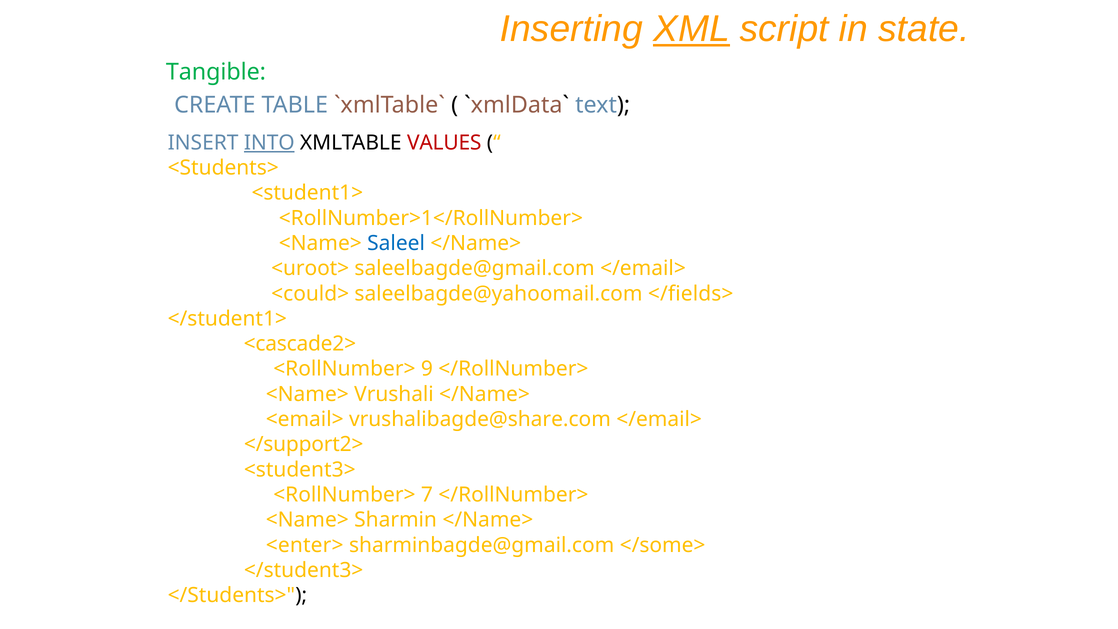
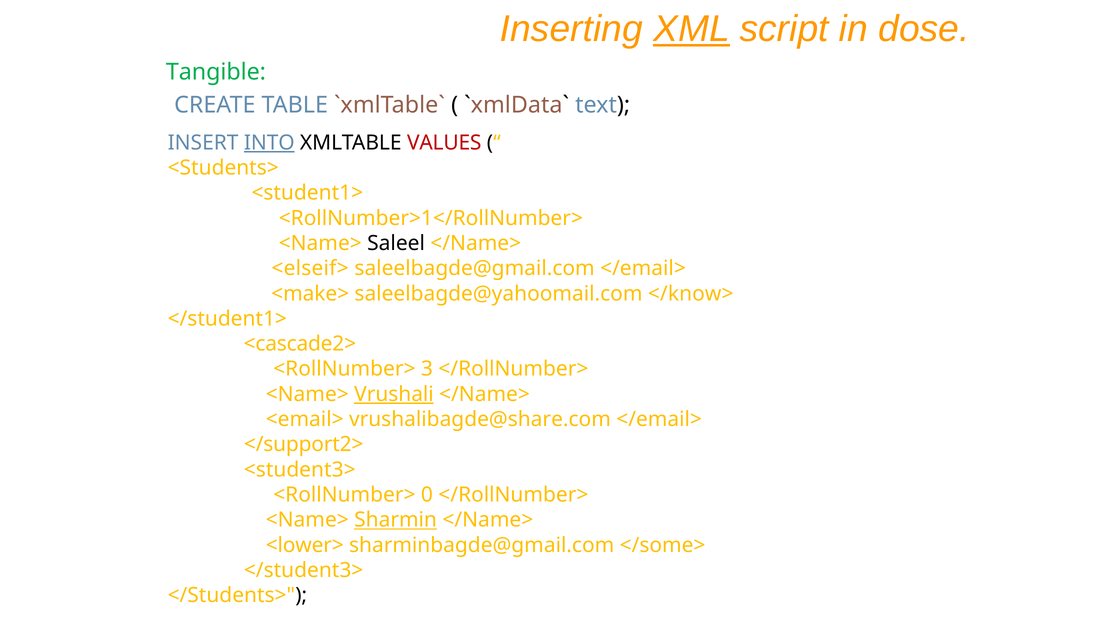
state: state -> dose
Saleel colour: blue -> black
<uroot>: <uroot> -> <elseif>
<could>: <could> -> <make>
</fields>: </fields> -> </know>
9: 9 -> 3
Vrushali underline: none -> present
7: 7 -> 0
Sharmin underline: none -> present
<enter>: <enter> -> <lower>
